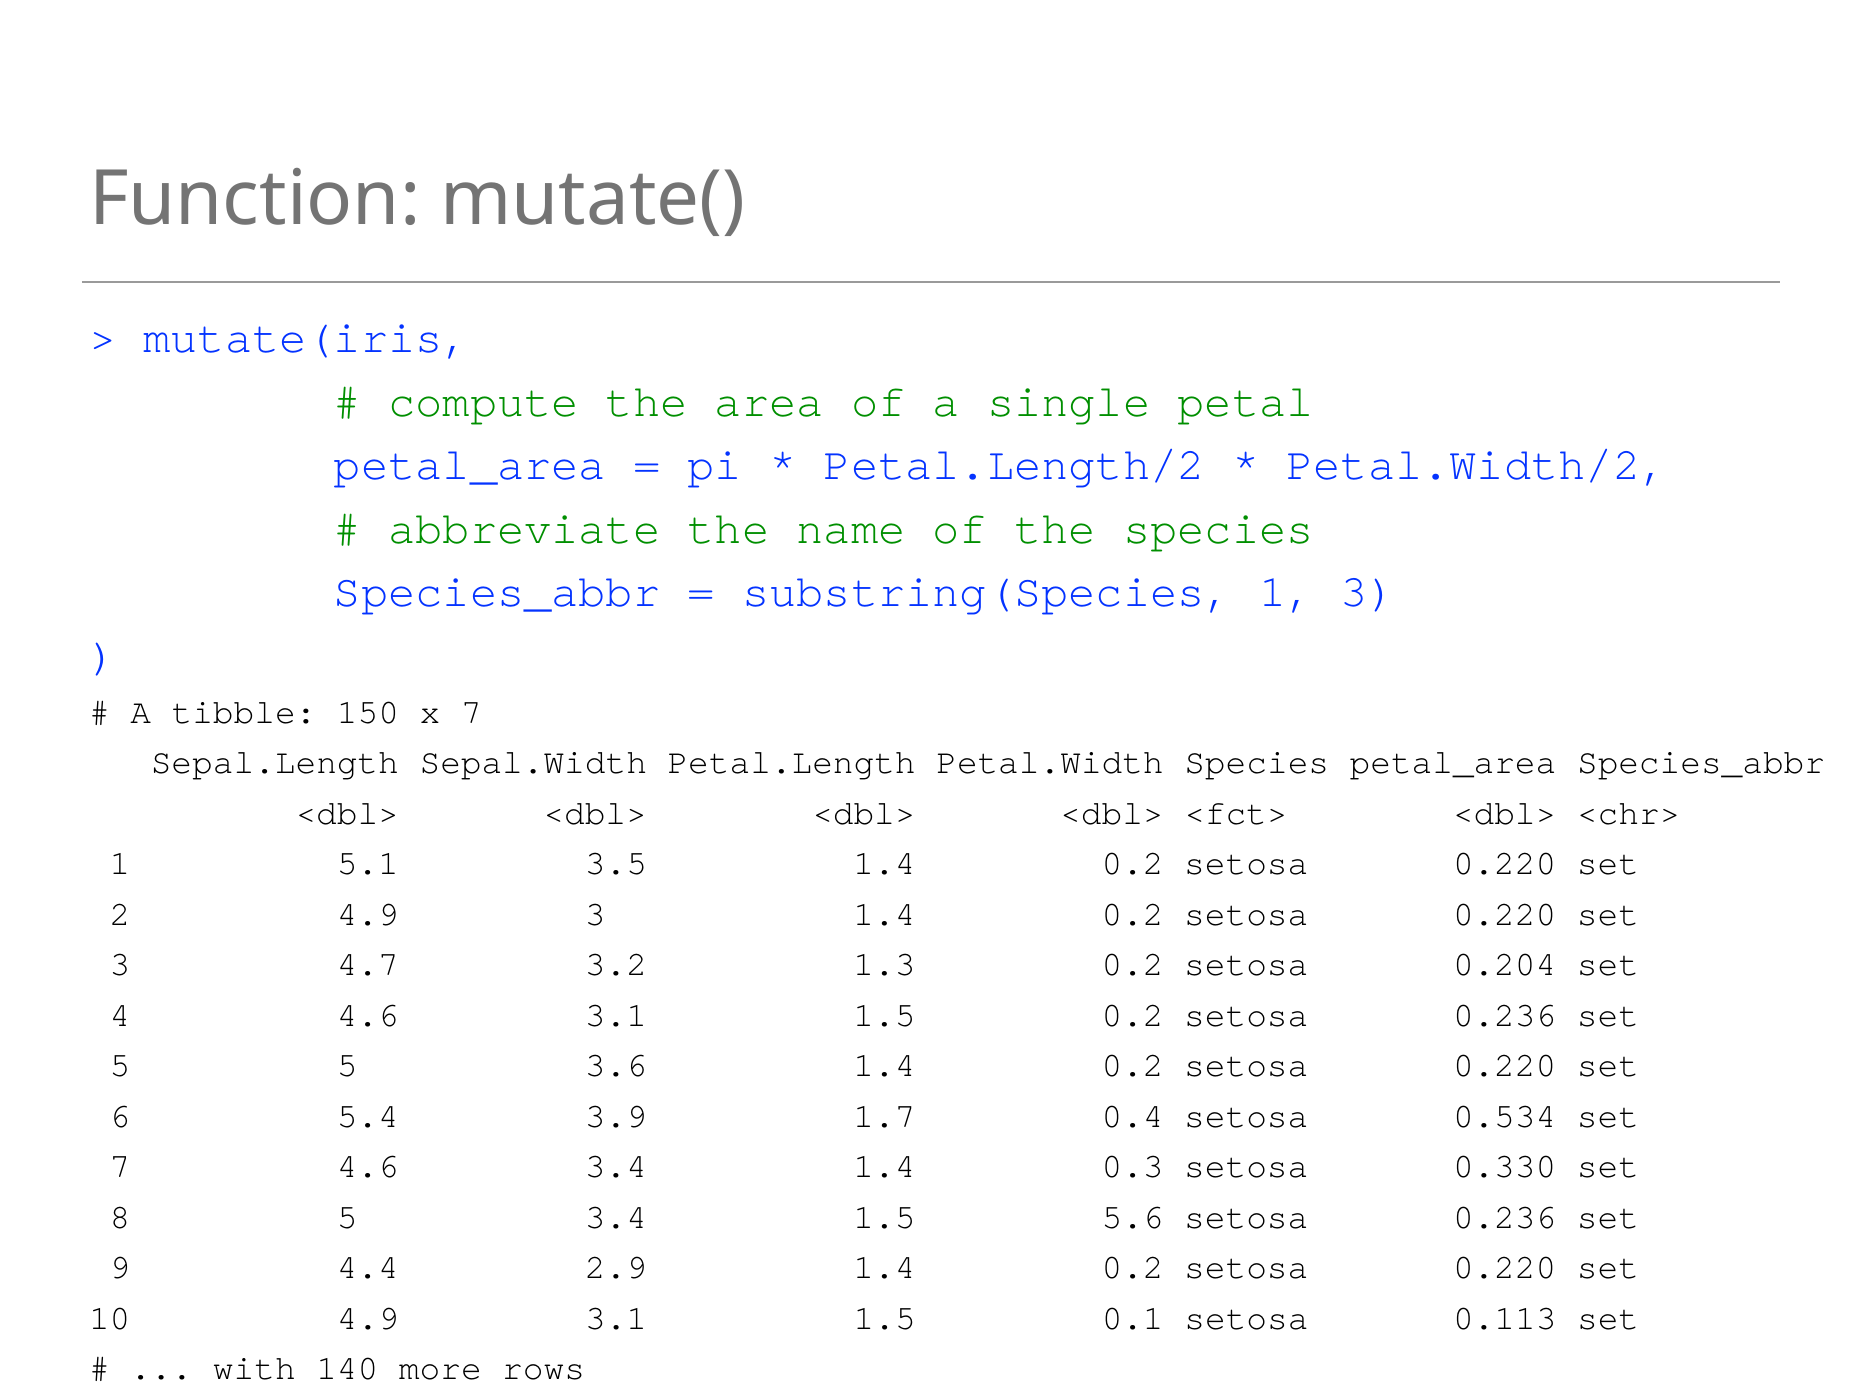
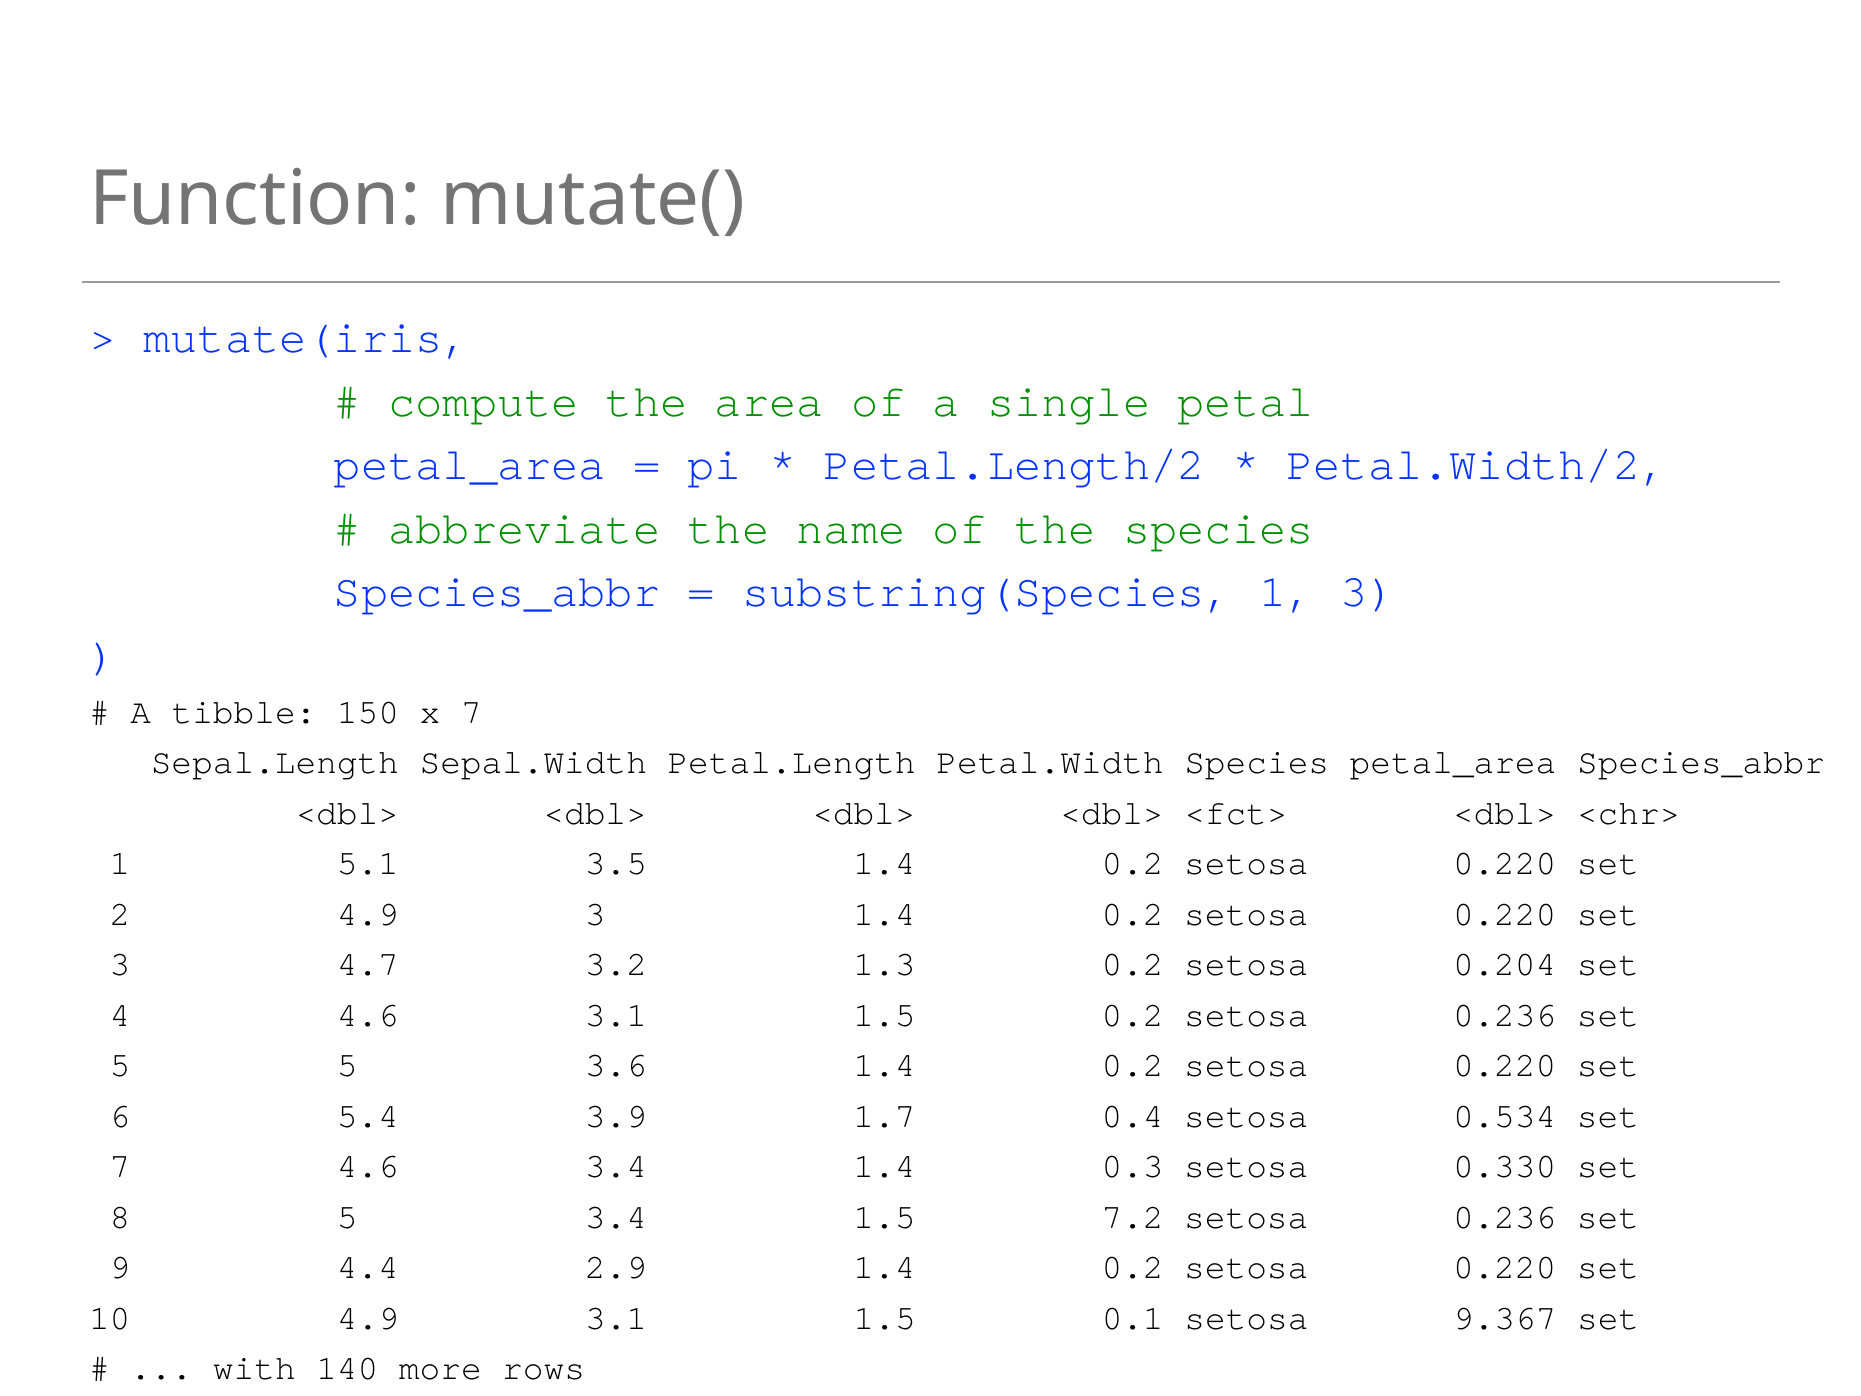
5.6: 5.6 -> 7.2
0.113: 0.113 -> 9.367
